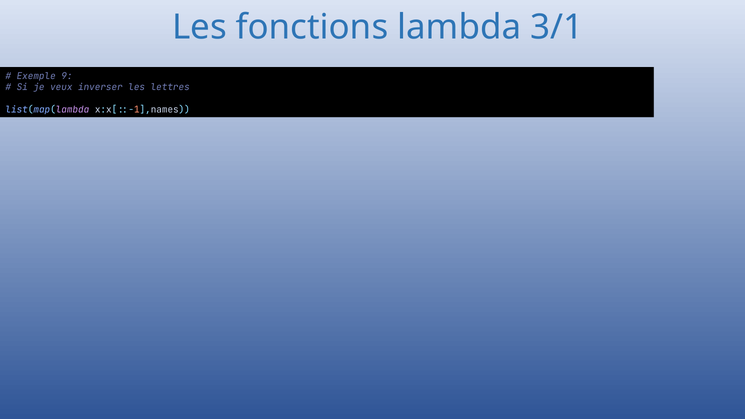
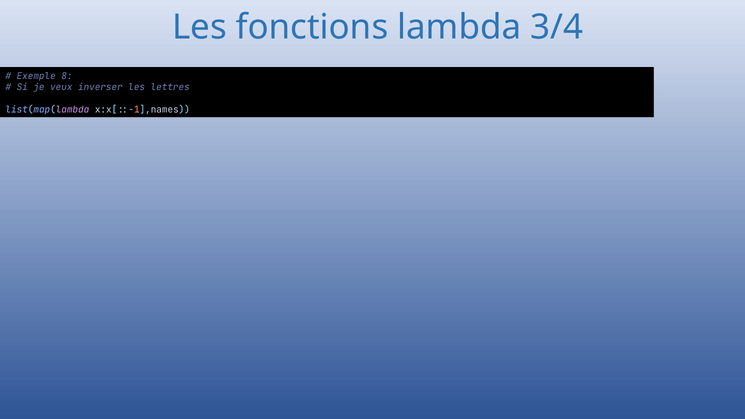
3/1: 3/1 -> 3/4
9: 9 -> 8
